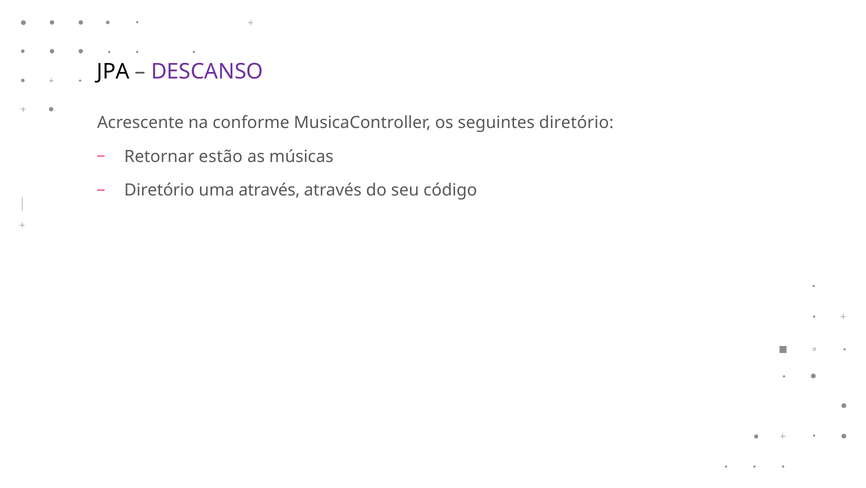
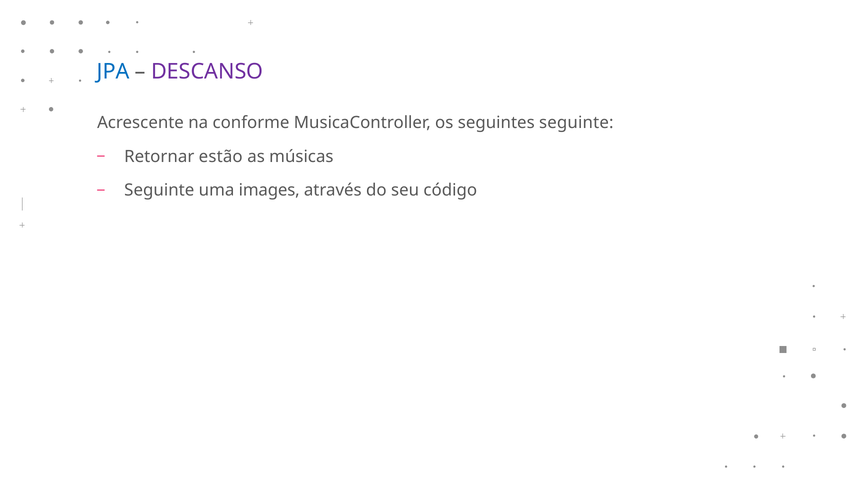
JPA colour: black -> blue
seguintes diretório: diretório -> seguinte
Diretório at (159, 190): Diretório -> Seguinte
uma através: através -> images
